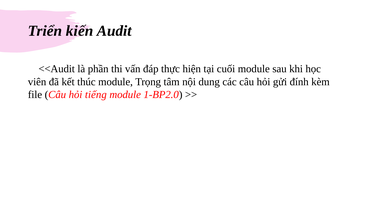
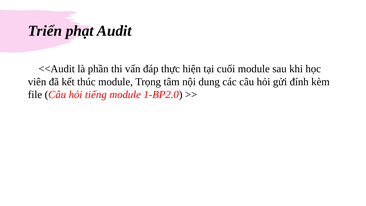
kiến: kiến -> phạt
